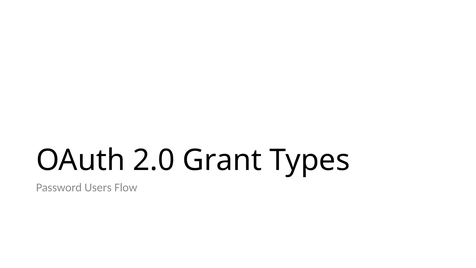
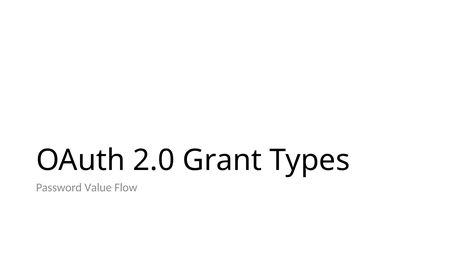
Users: Users -> Value
